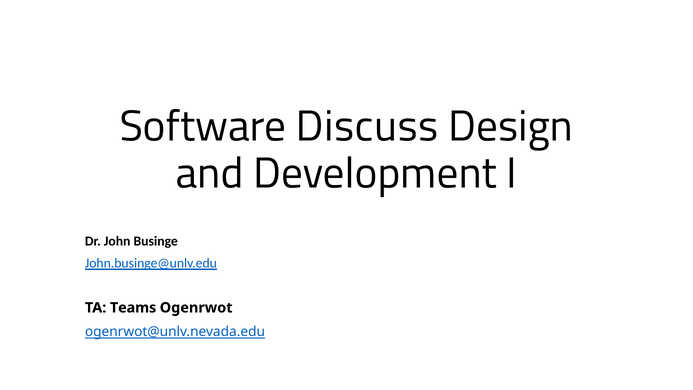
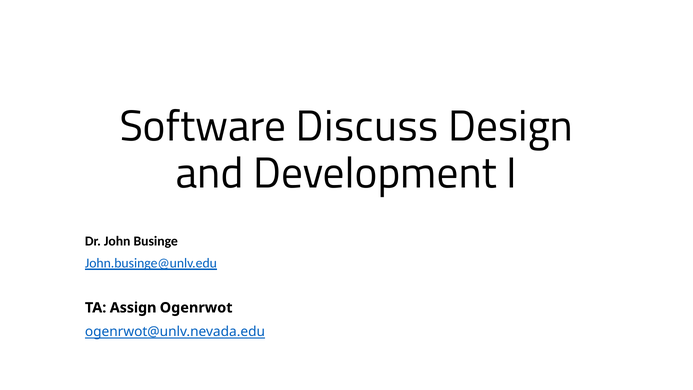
Teams: Teams -> Assign
